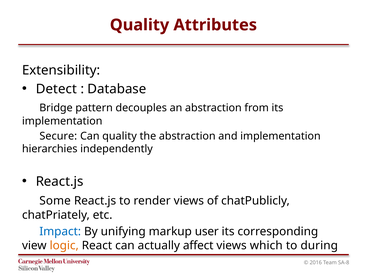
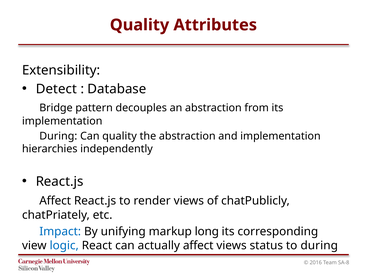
Secure at (58, 136): Secure -> During
Some at (55, 201): Some -> Affect
user: user -> long
logic colour: orange -> blue
which: which -> status
